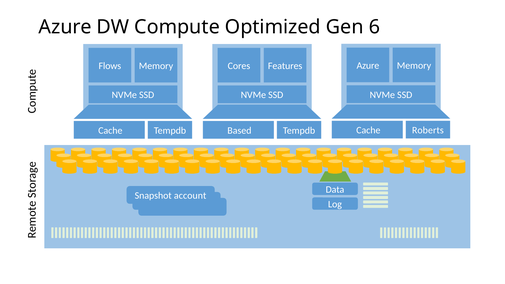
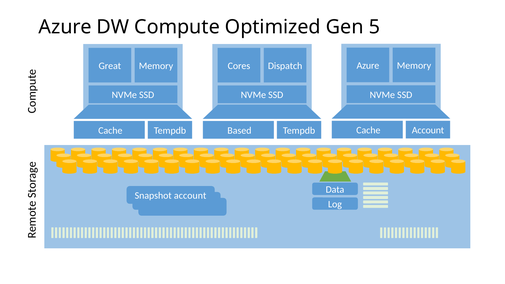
6: 6 -> 5
Flows: Flows -> Great
Features: Features -> Dispatch
Cache Roberts: Roberts -> Account
